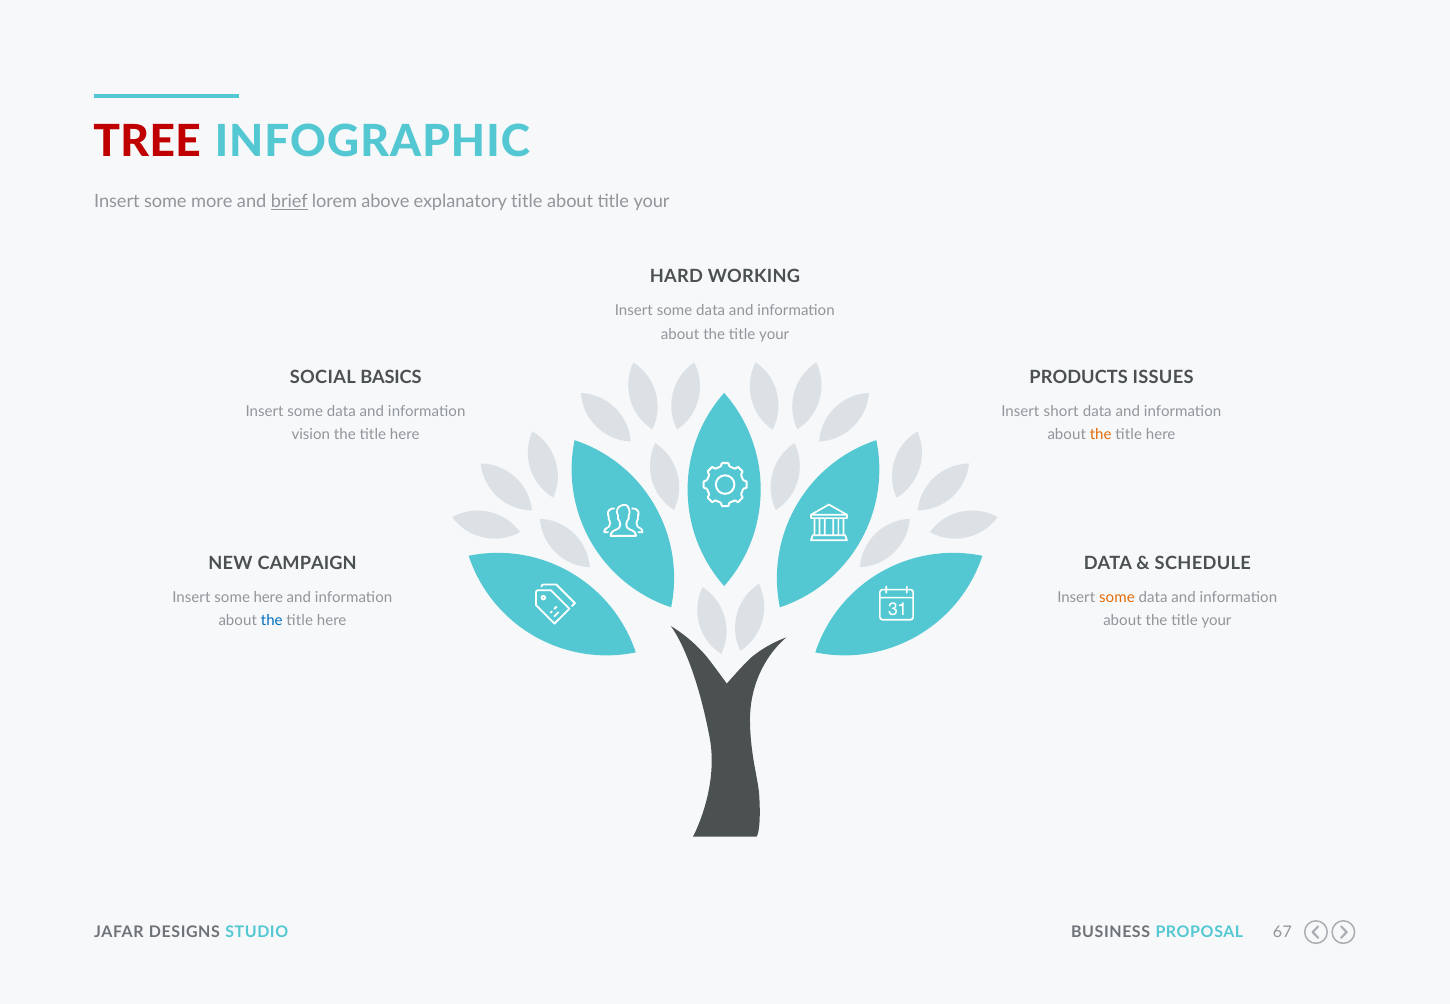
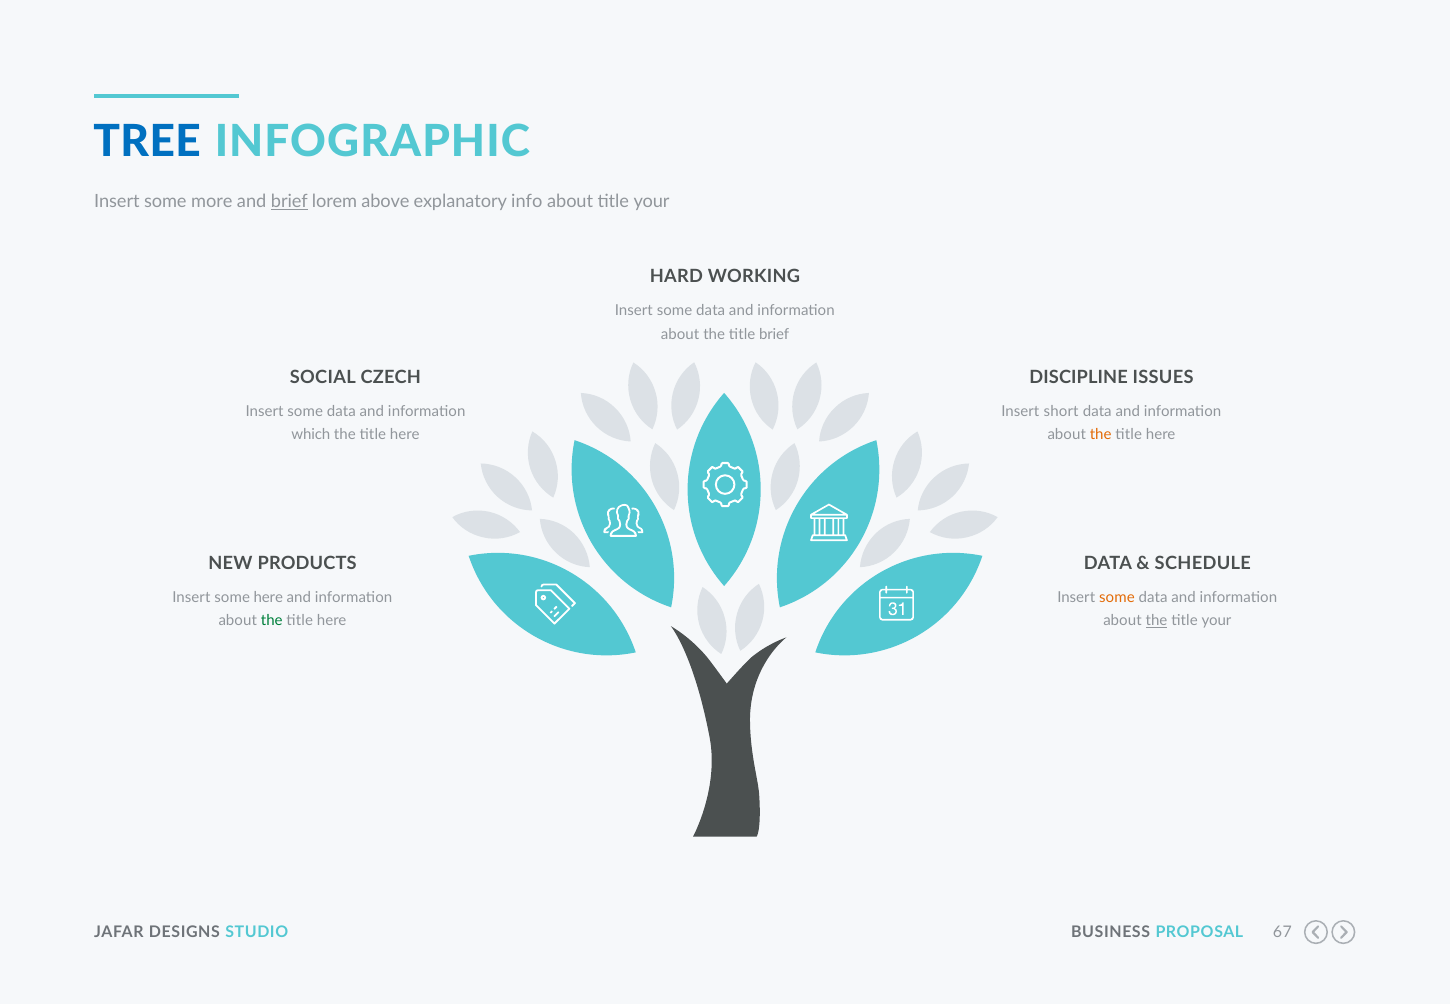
TREE colour: red -> blue
explanatory title: title -> info
your at (774, 334): your -> brief
BASICS: BASICS -> CZECH
PRODUCTS: PRODUCTS -> DISCIPLINE
vision: vision -> which
CAMPAIGN: CAMPAIGN -> PRODUCTS
the at (272, 621) colour: blue -> green
the at (1157, 621) underline: none -> present
